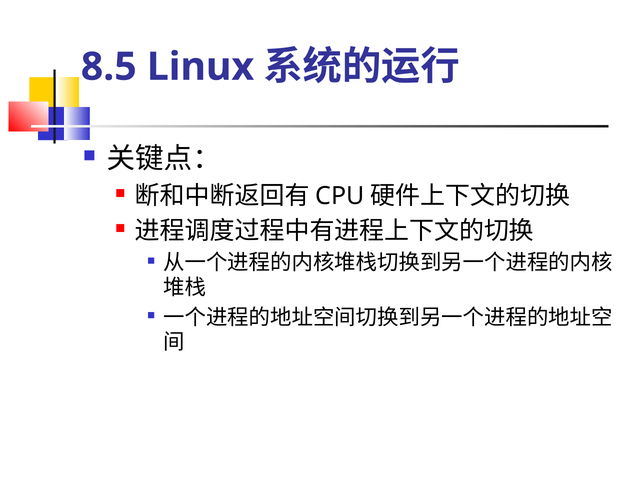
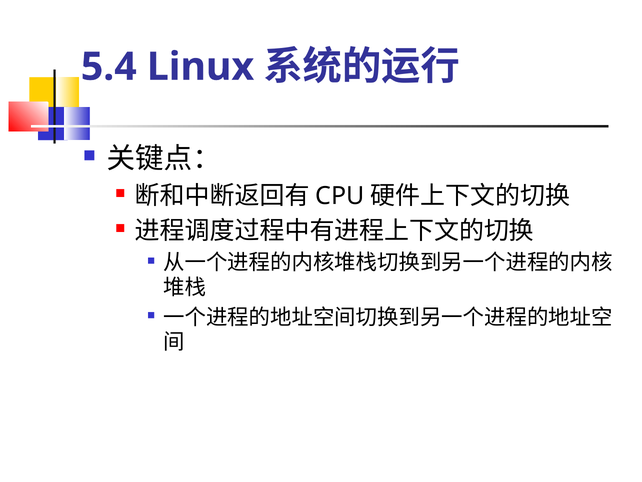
8.5: 8.5 -> 5.4
